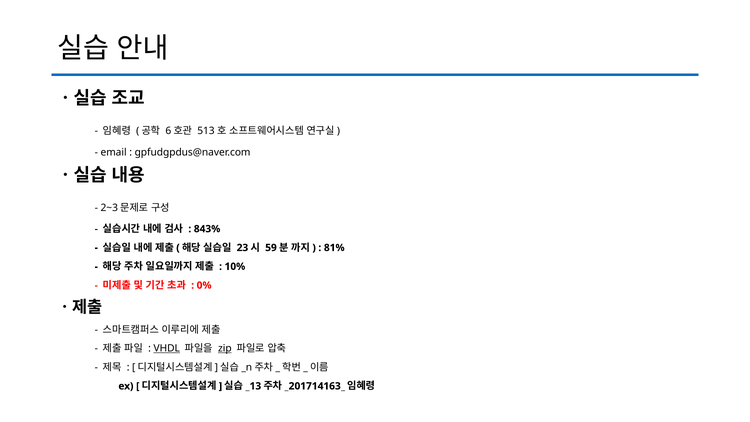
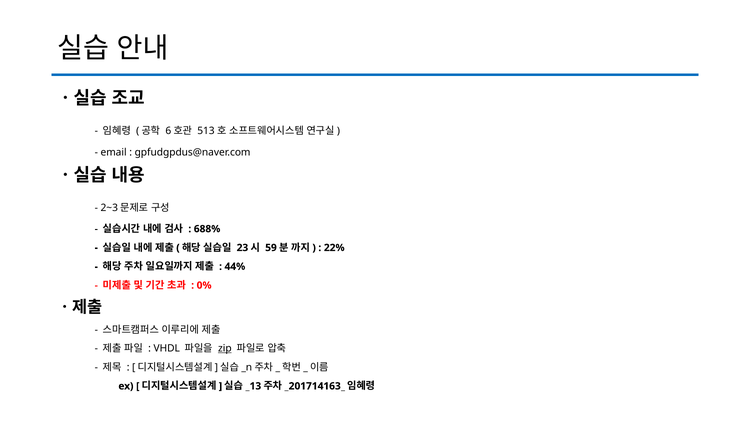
843%: 843% -> 688%
81%: 81% -> 22%
10%: 10% -> 44%
VHDL underline: present -> none
